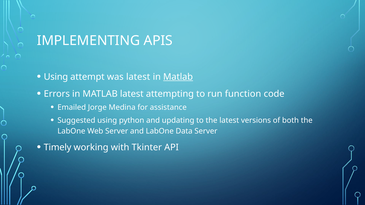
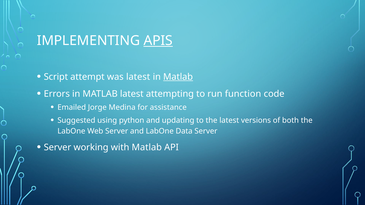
APIS underline: none -> present
Using at (56, 77): Using -> Script
Timely at (58, 148): Timely -> Server
with Tkinter: Tkinter -> Matlab
